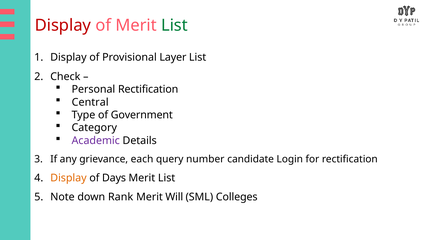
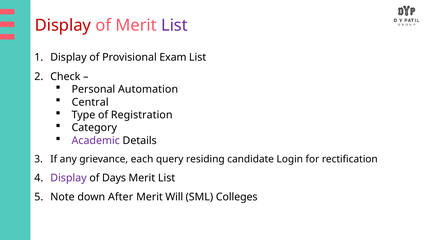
List at (174, 25) colour: green -> purple
Layer: Layer -> Exam
Personal Rectification: Rectification -> Automation
Government: Government -> Registration
number: number -> residing
Display at (68, 178) colour: orange -> purple
Rank: Rank -> After
